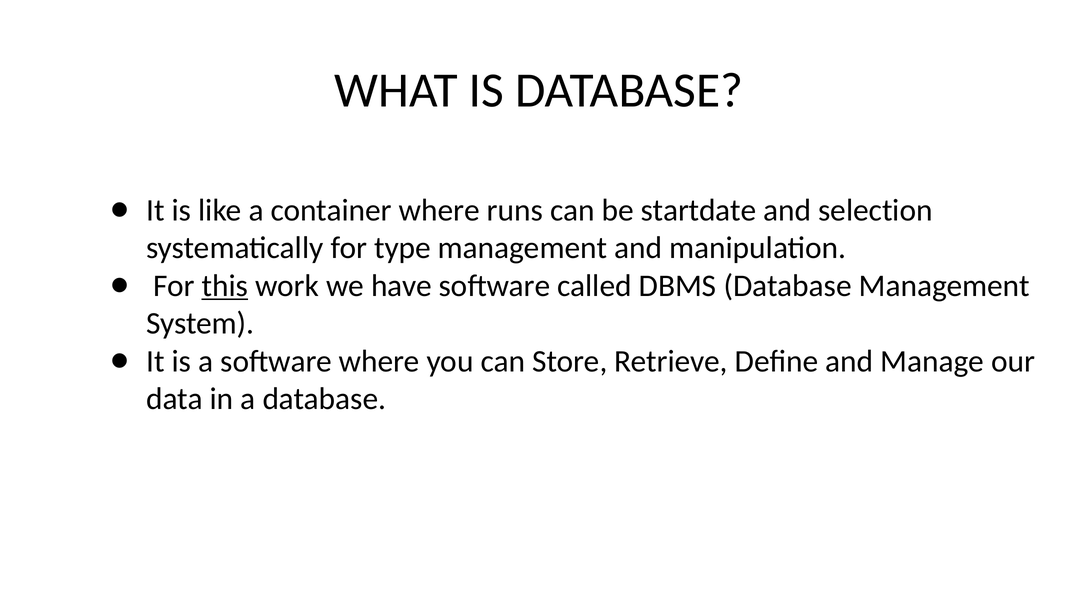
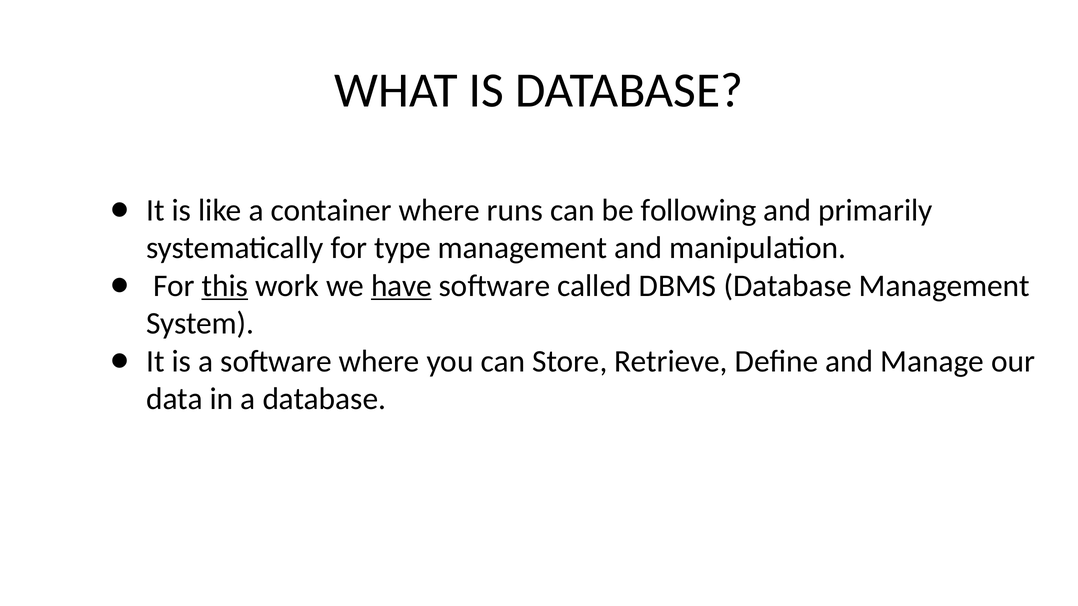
startdate: startdate -> following
selection: selection -> primarily
have underline: none -> present
